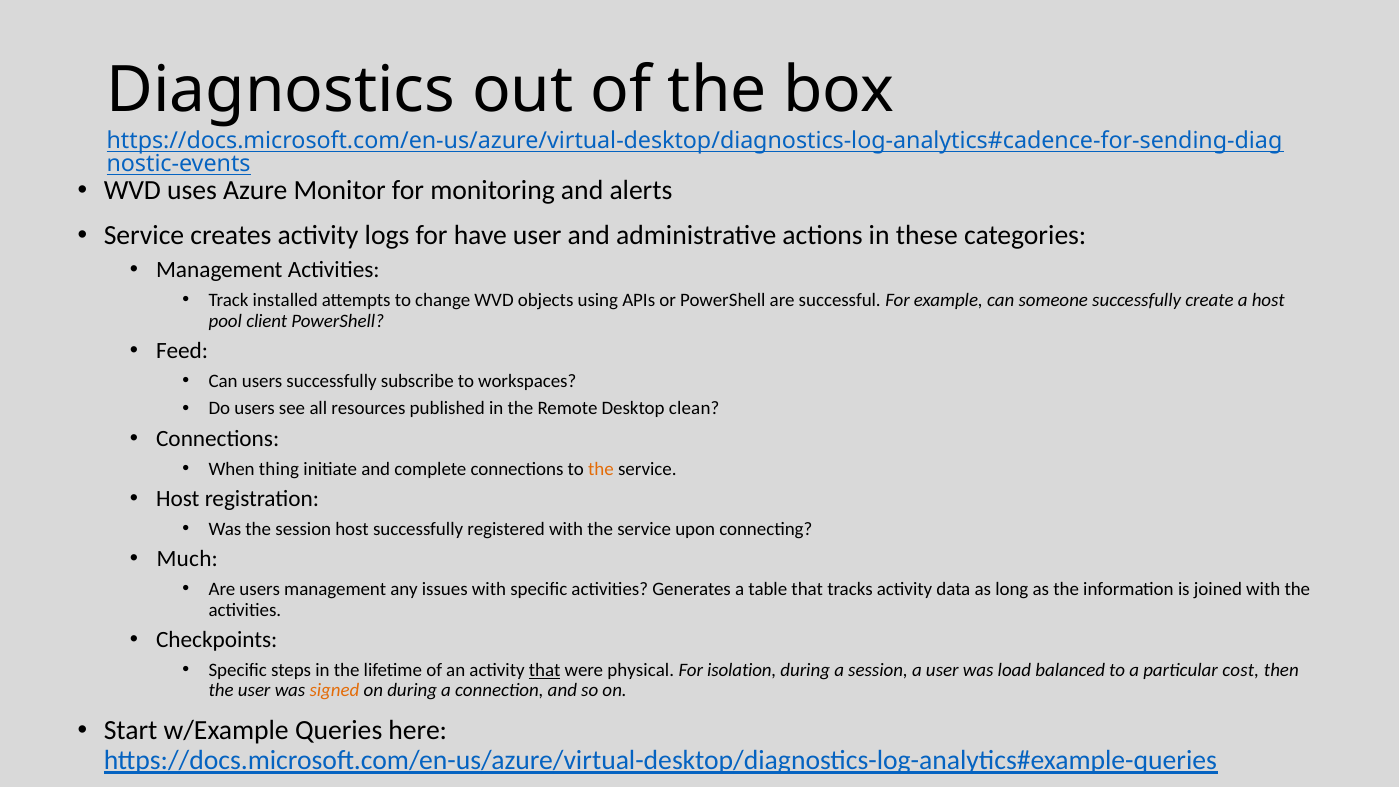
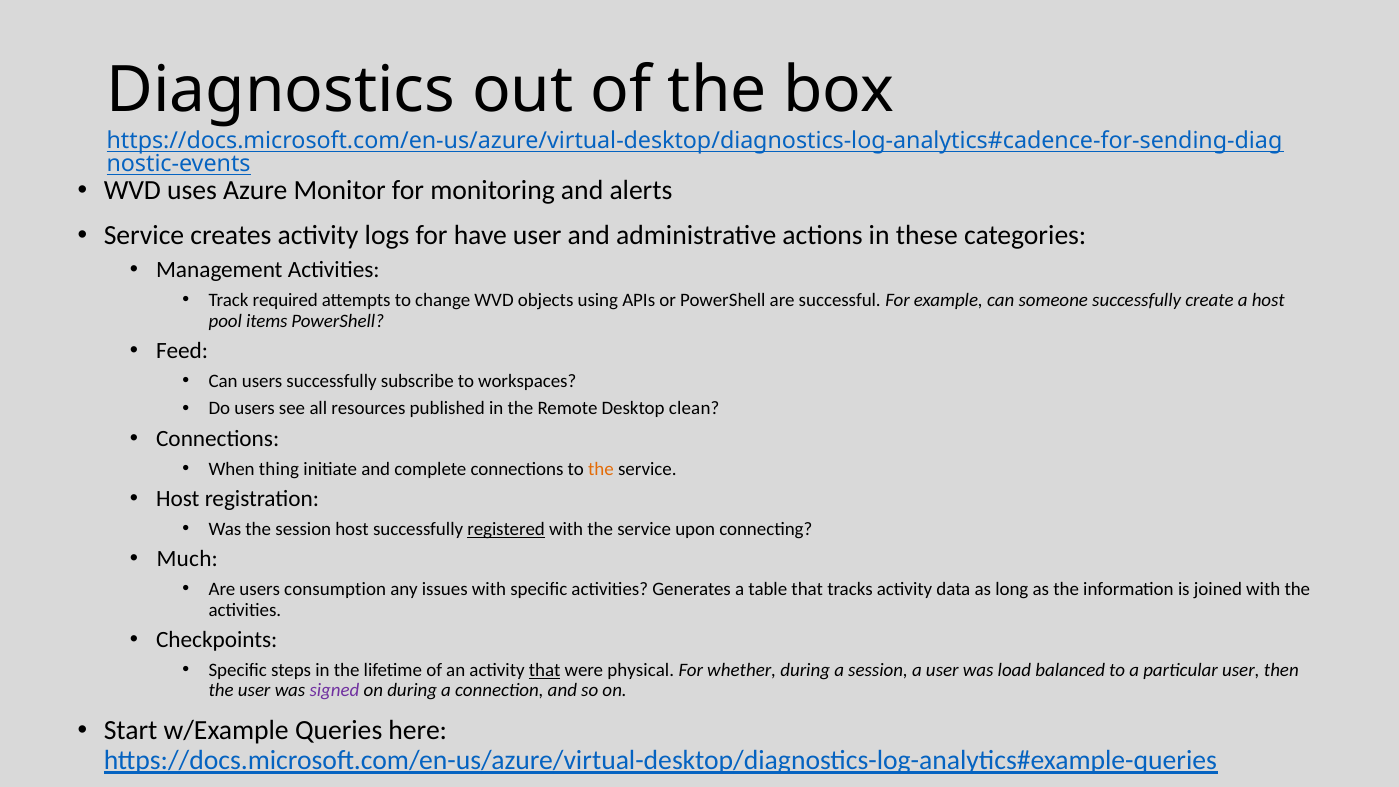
installed: installed -> required
client: client -> items
registered underline: none -> present
users management: management -> consumption
isolation: isolation -> whether
particular cost: cost -> user
signed colour: orange -> purple
